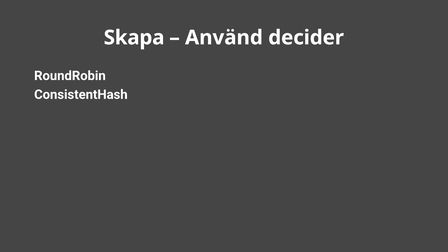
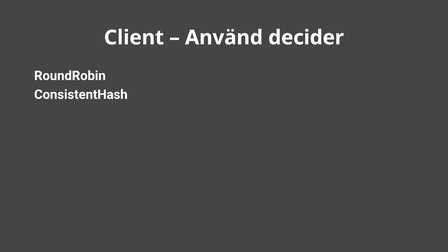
Skapa: Skapa -> Client
